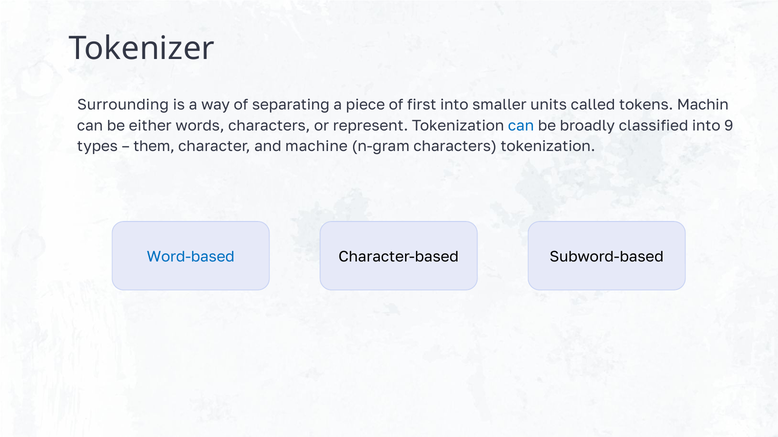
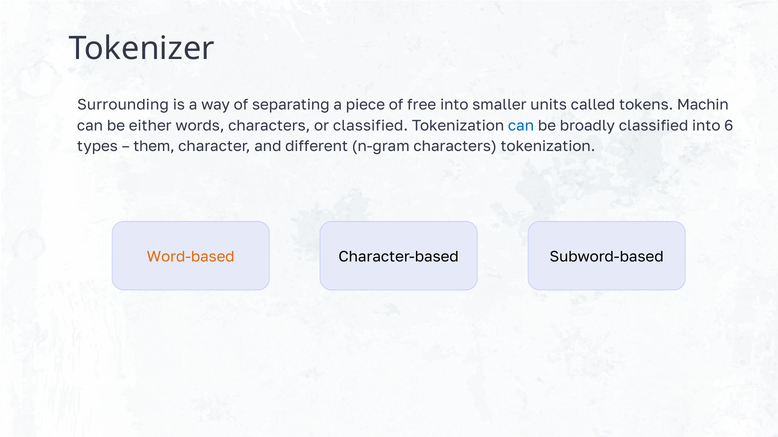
first: first -> free
or represent: represent -> classified
9: 9 -> 6
machine: machine -> different
Word-based colour: blue -> orange
